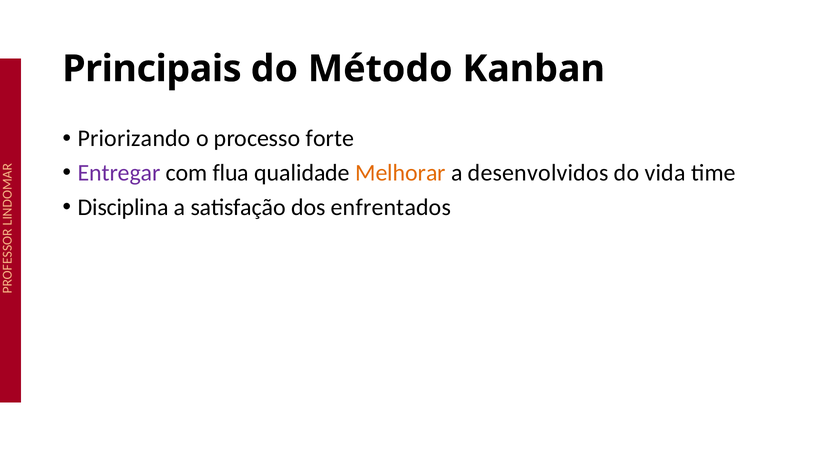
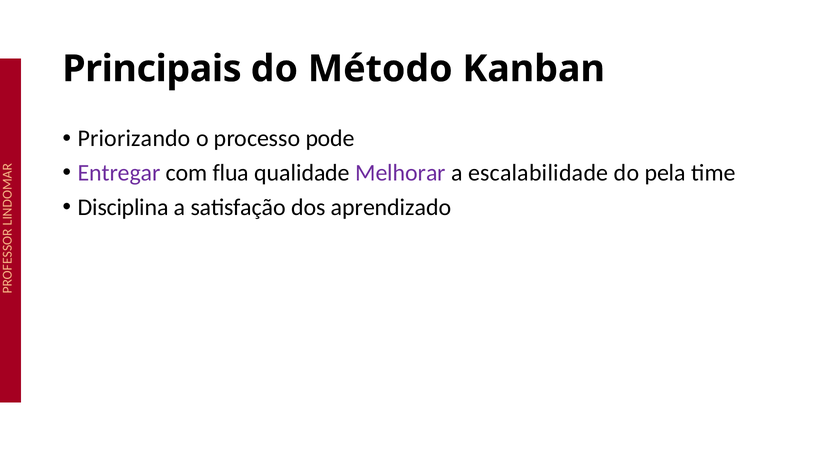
forte: forte -> pode
Melhorar colour: orange -> purple
desenvolvidos: desenvolvidos -> escalabilidade
vida: vida -> pela
enfrentados: enfrentados -> aprendizado
